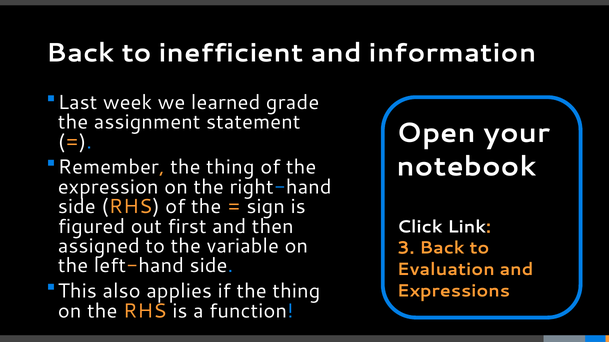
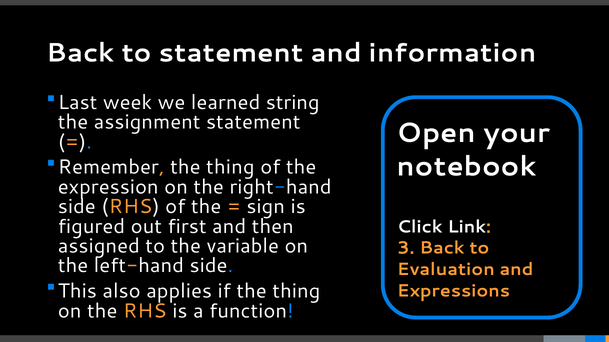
to inefficient: inefficient -> statement
grade: grade -> string
